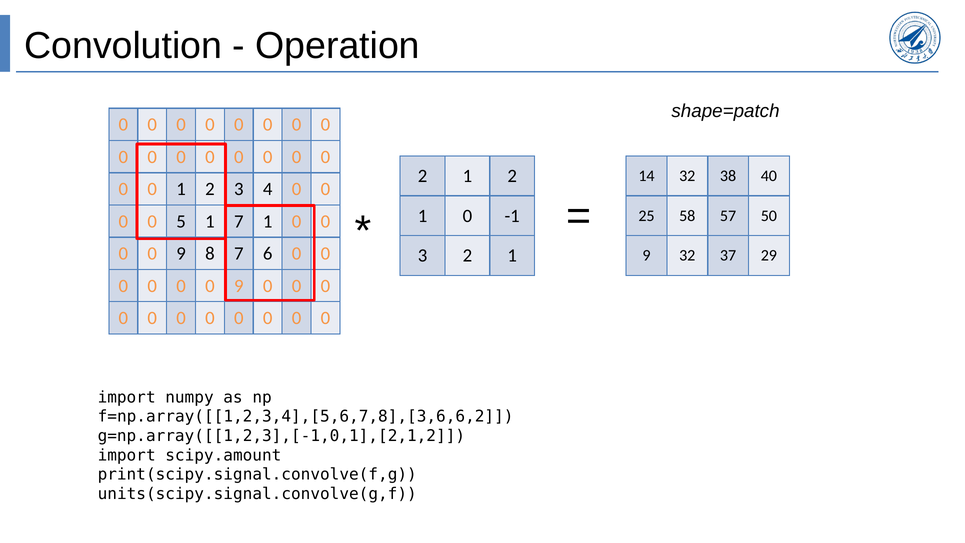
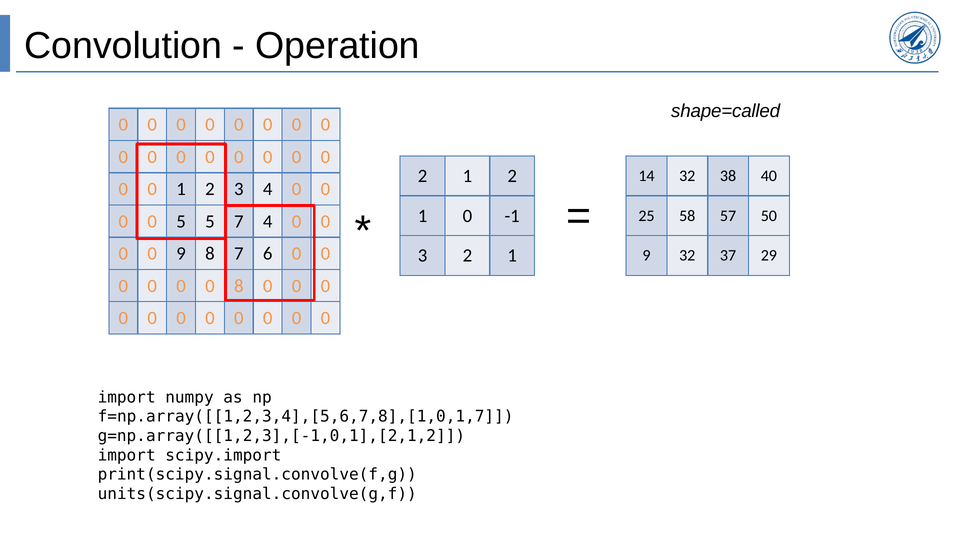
shape=patch: shape=patch -> shape=called
5 1: 1 -> 5
7 1: 1 -> 4
9 at (239, 286): 9 -> 8
f=np.array([[1,2,3,4],[5,6,7,8],[3,6,6,2: f=np.array([[1,2,3,4],[5,6,7,8],[3,6,6,2 -> f=np.array([[1,2,3,4],[5,6,7,8],[1,0,1,7
scipy.amount: scipy.amount -> scipy.import
